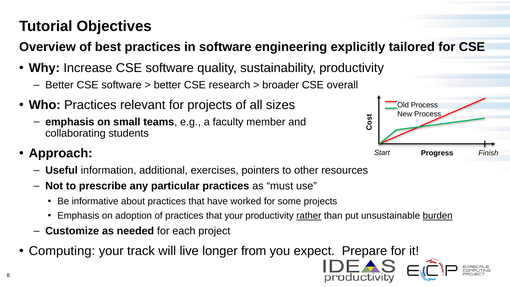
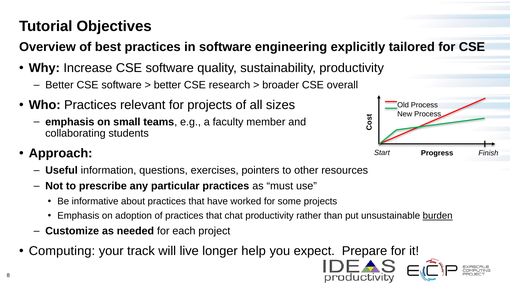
additional: additional -> questions
that your: your -> chat
rather underline: present -> none
from: from -> help
